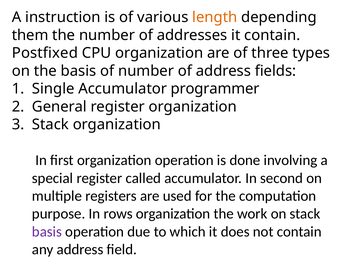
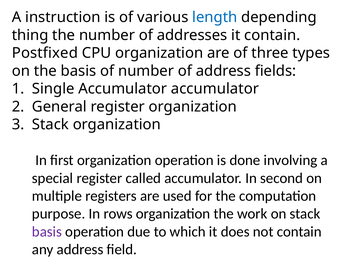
length colour: orange -> blue
them: them -> thing
Accumulator programmer: programmer -> accumulator
